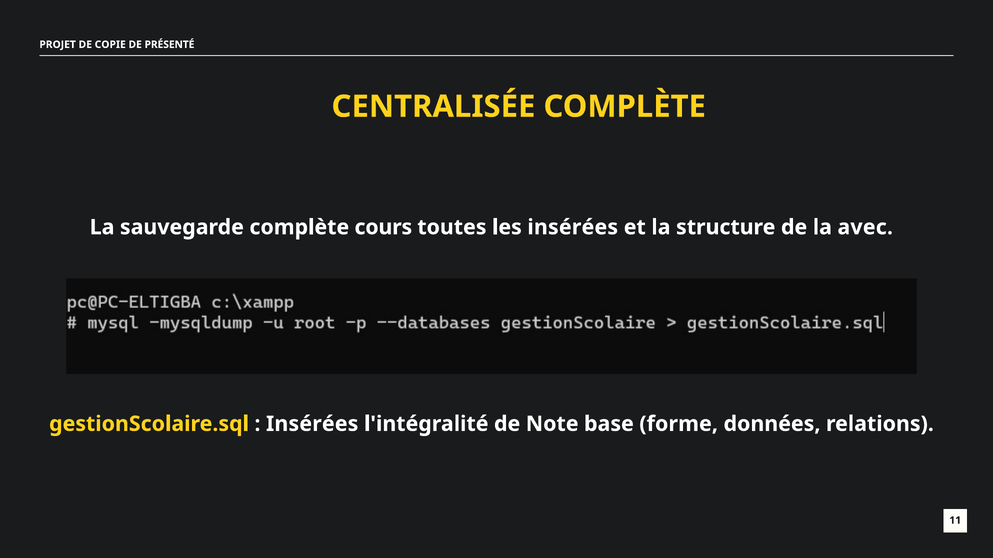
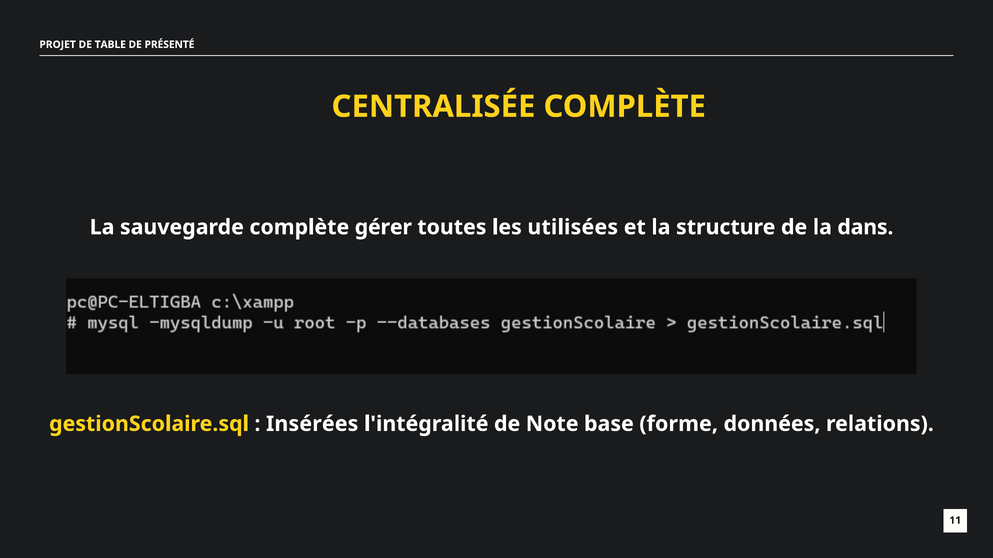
COPIE: COPIE -> TABLE
cours: cours -> gérer
les insérées: insérées -> utilisées
avec: avec -> dans
